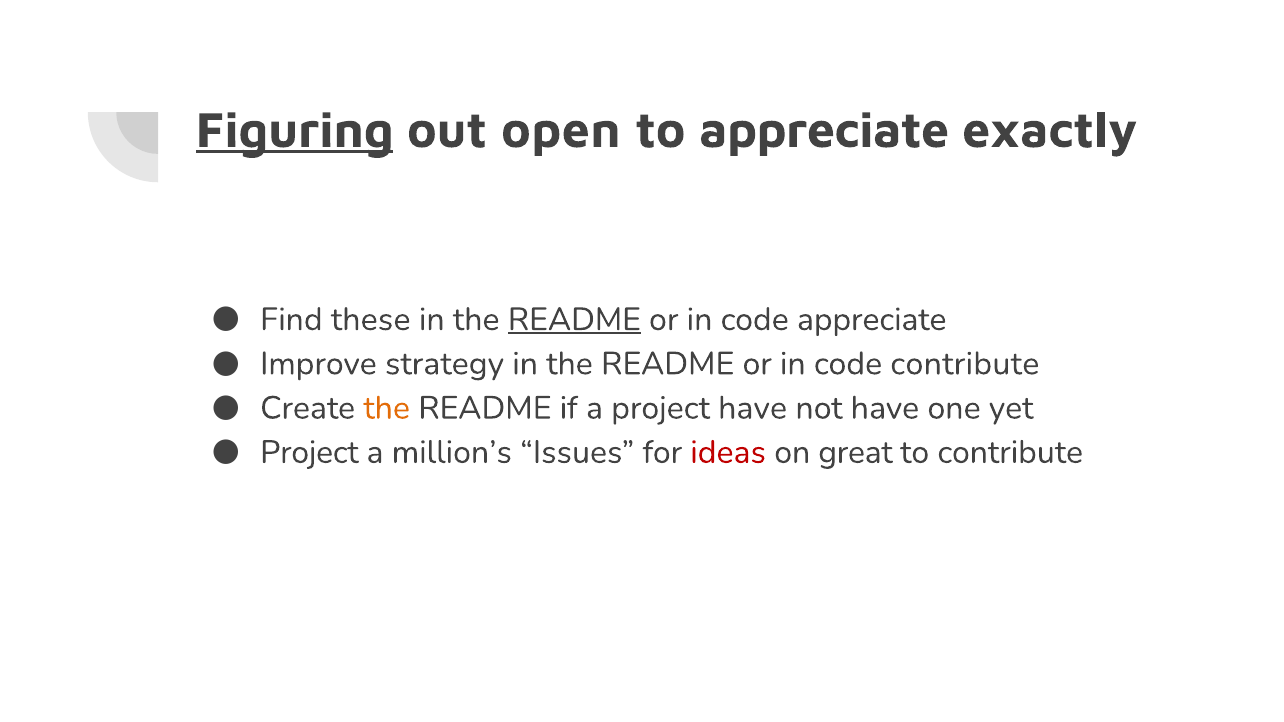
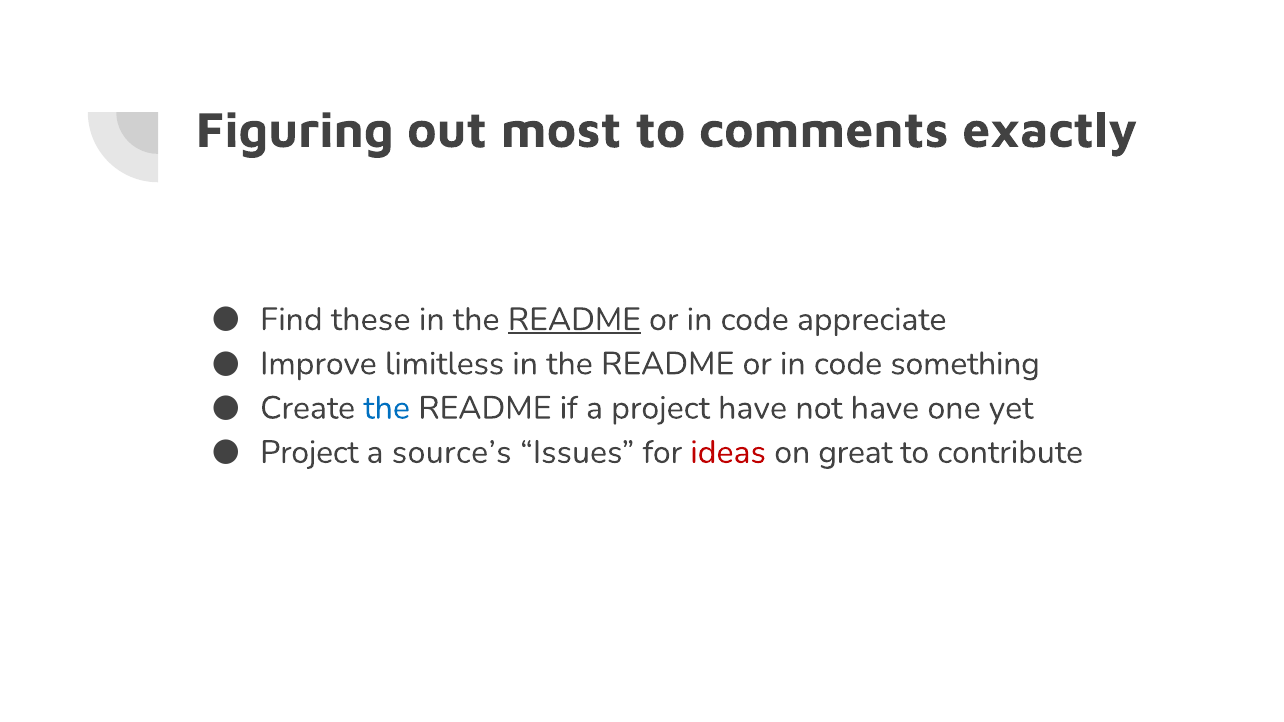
Figuring underline: present -> none
open: open -> most
to appreciate: appreciate -> comments
strategy: strategy -> limitless
code contribute: contribute -> something
the at (387, 408) colour: orange -> blue
million’s: million’s -> source’s
